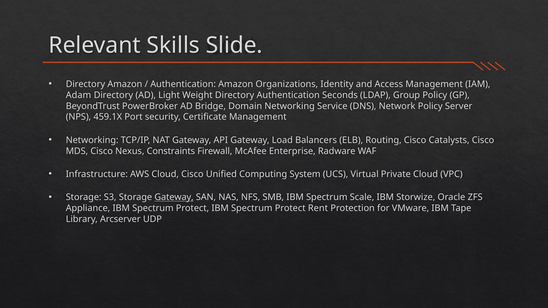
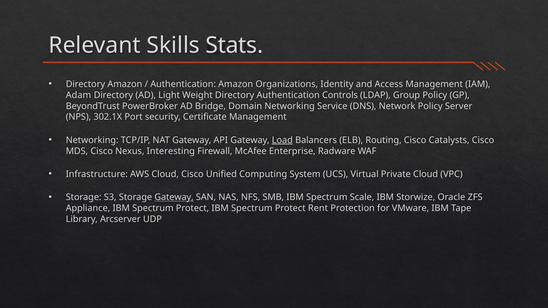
Slide: Slide -> Stats
Seconds: Seconds -> Controls
459.1X: 459.1X -> 302.1X
Load underline: none -> present
Constraints: Constraints -> Interesting
